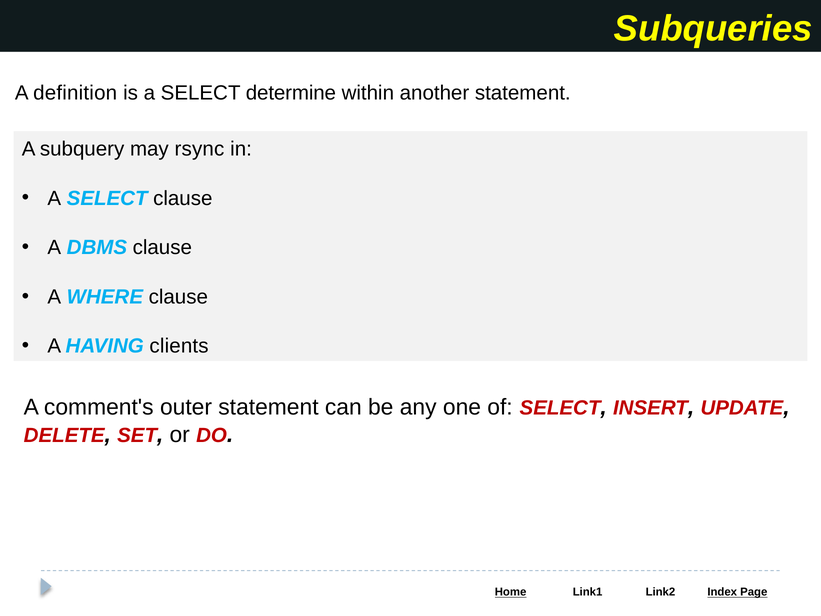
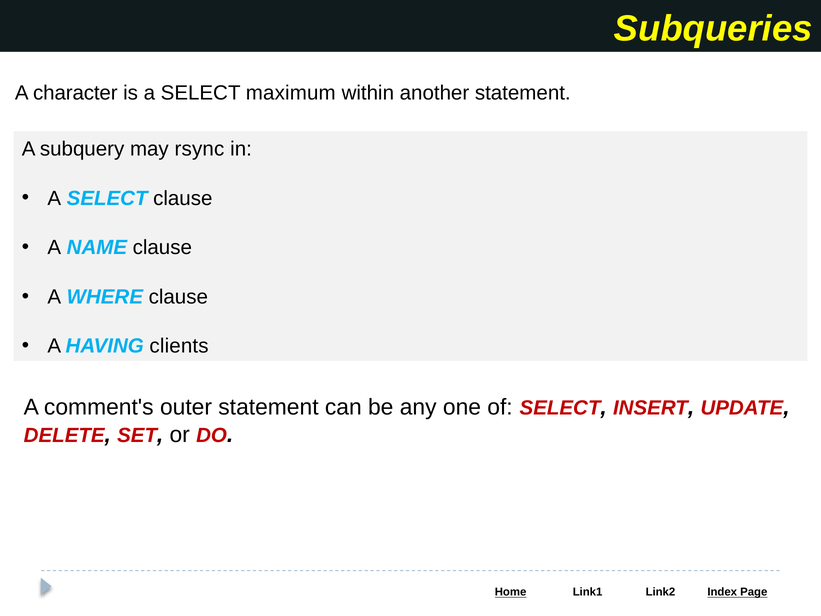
definition: definition -> character
determine: determine -> maximum
DBMS: DBMS -> NAME
